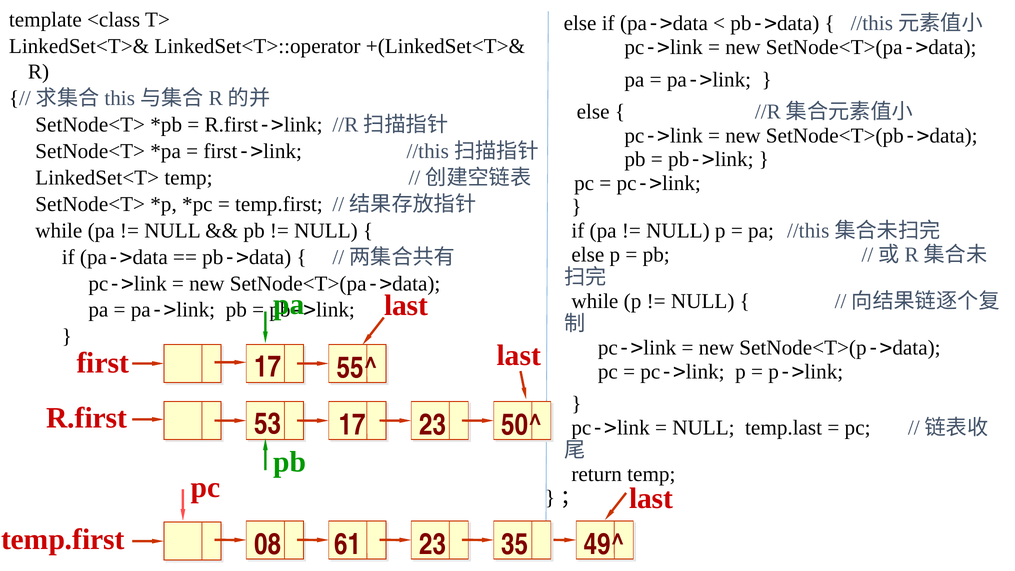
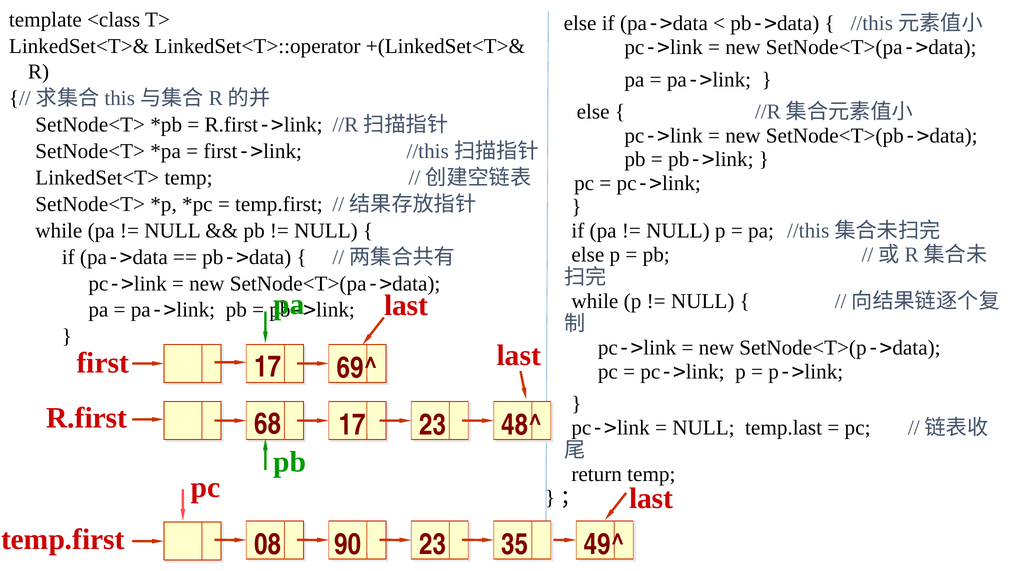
55^: 55^ -> 69^
53: 53 -> 68
50^: 50^ -> 48^
61: 61 -> 90
